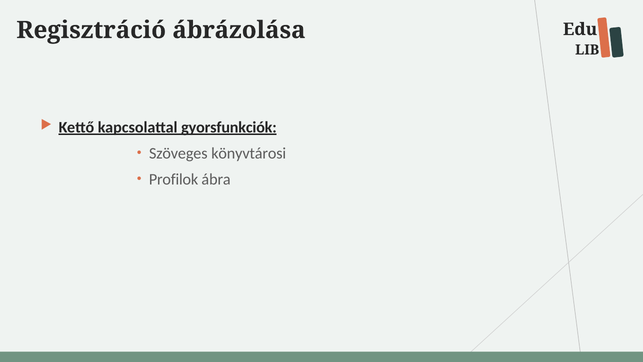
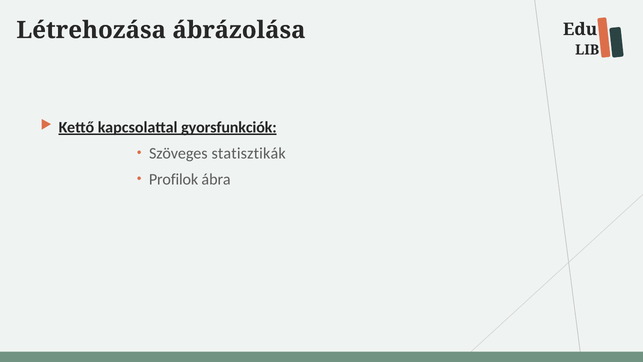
Regisztráció: Regisztráció -> Létrehozása
könyvtárosi: könyvtárosi -> statisztikák
